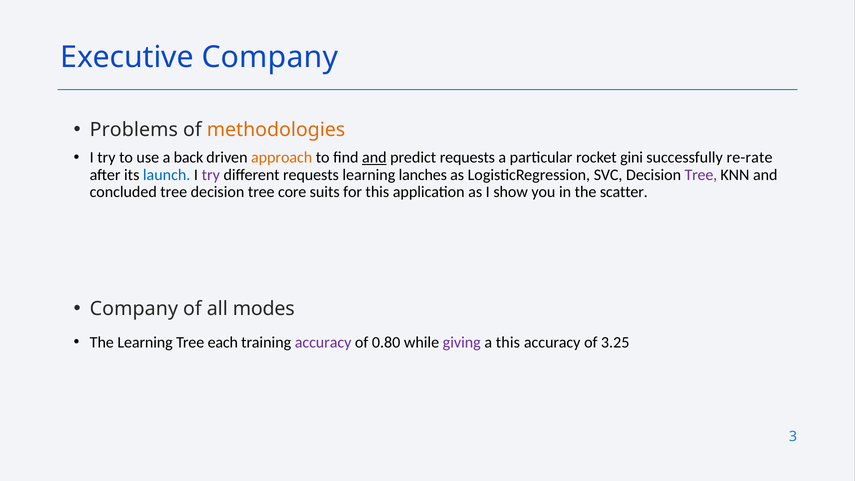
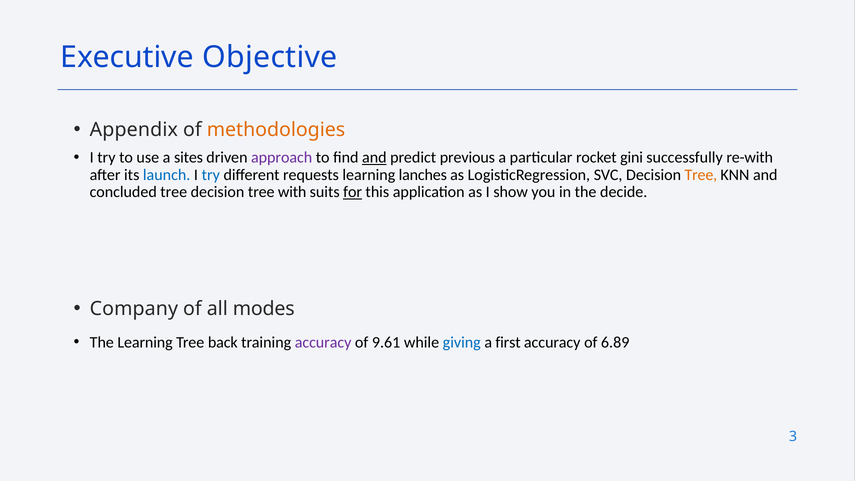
Executive Company: Company -> Objective
Problems: Problems -> Appendix
back: back -> sites
approach colour: orange -> purple
predict requests: requests -> previous
re-rate: re-rate -> re-with
try at (211, 175) colour: purple -> blue
Tree at (701, 175) colour: purple -> orange
core: core -> with
for underline: none -> present
scatter: scatter -> decide
each: each -> back
0.80: 0.80 -> 9.61
giving colour: purple -> blue
a this: this -> first
3.25: 3.25 -> 6.89
